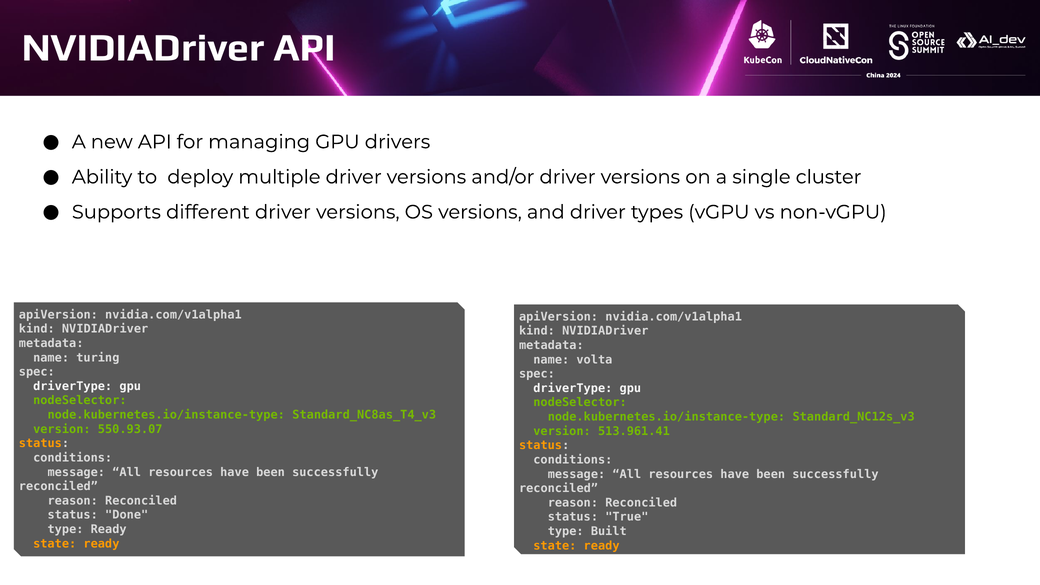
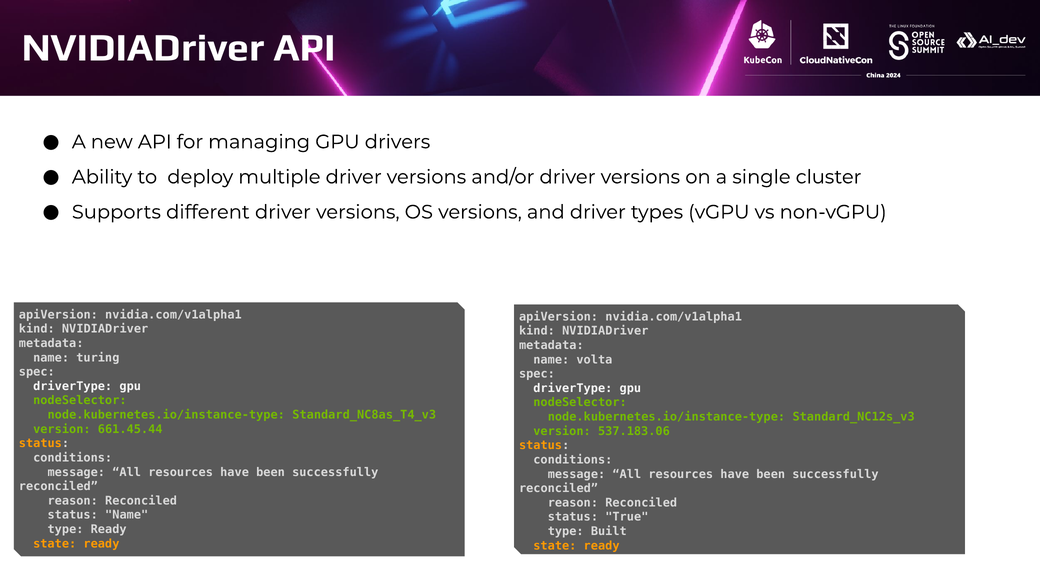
550.93.07: 550.93.07 -> 661.45.44
513.961.41: 513.961.41 -> 537.183.06
status Done: Done -> Name
